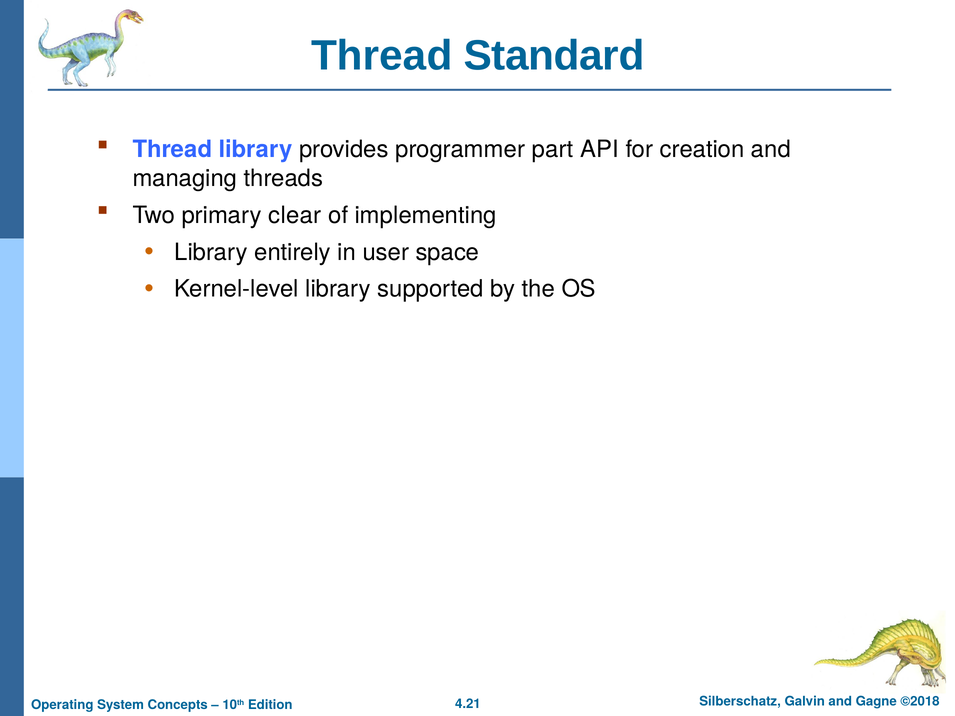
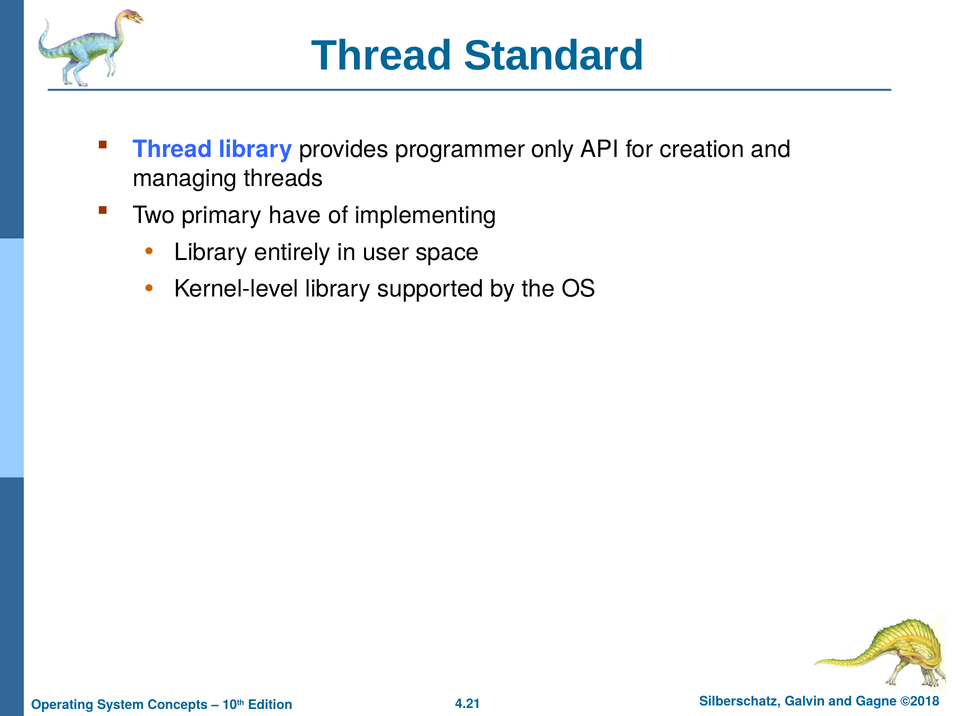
part: part -> only
clear: clear -> have
